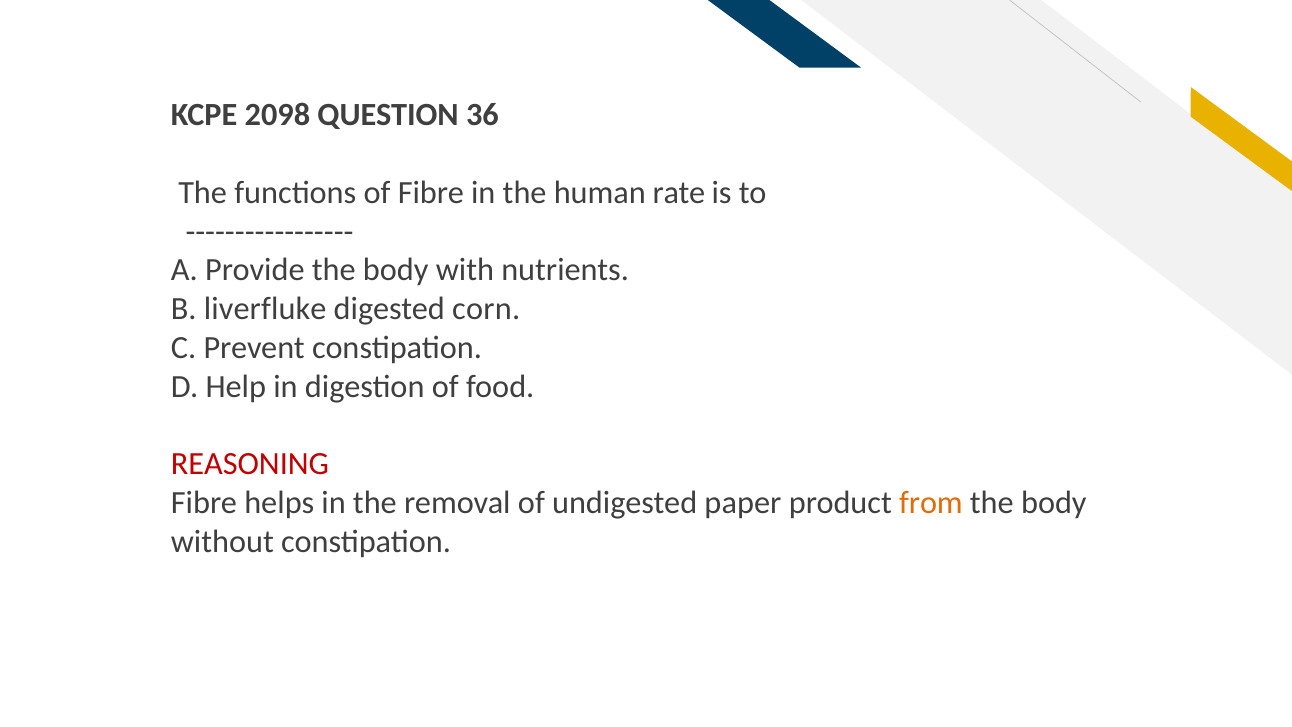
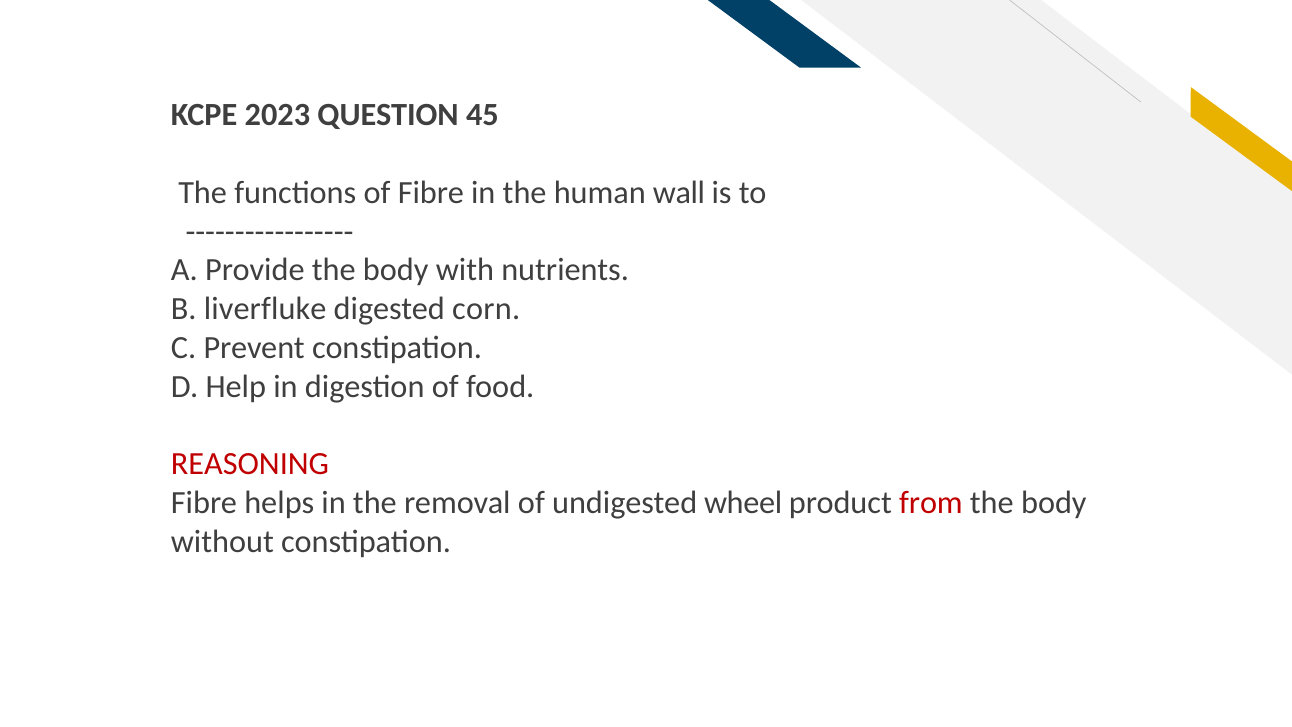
2098: 2098 -> 2023
36: 36 -> 45
rate: rate -> wall
paper: paper -> wheel
from colour: orange -> red
